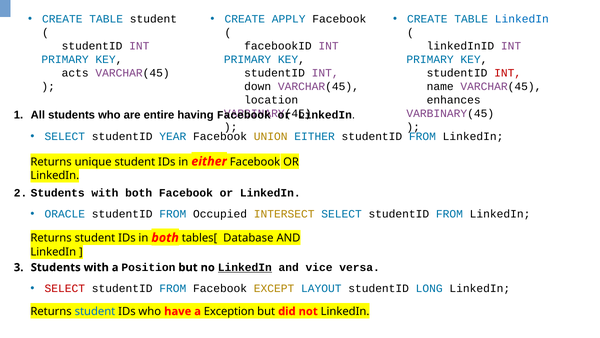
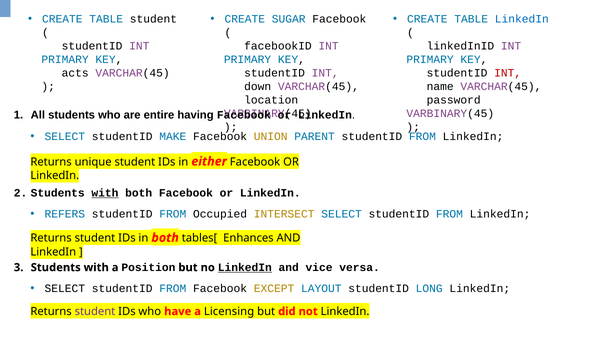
APPLY: APPLY -> SUGAR
enhances: enhances -> password
YEAR: YEAR -> MAKE
UNION EITHER: EITHER -> PARENT
with at (105, 193) underline: none -> present
ORACLE: ORACLE -> REFERS
Database: Database -> Enhances
SELECT at (65, 288) colour: red -> black
student at (95, 311) colour: blue -> purple
Exception: Exception -> Licensing
